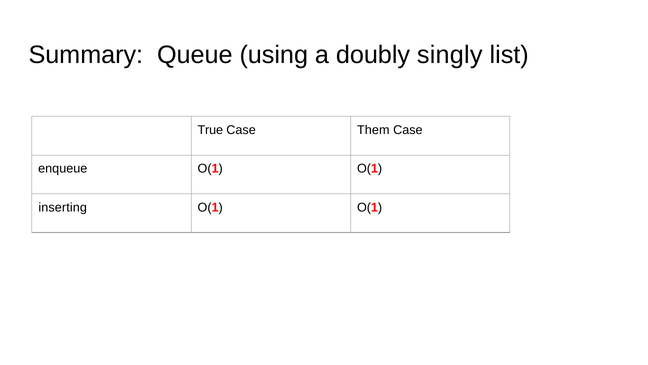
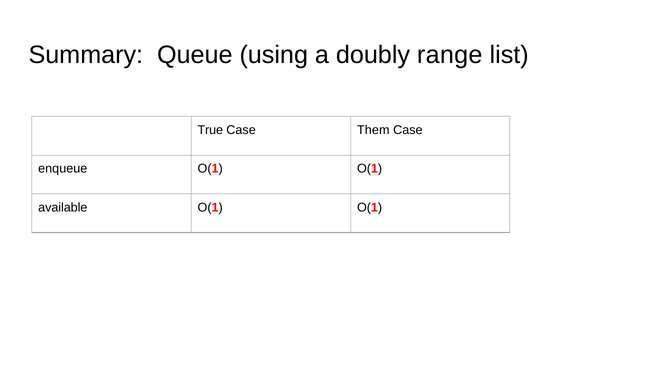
singly: singly -> range
inserting: inserting -> available
